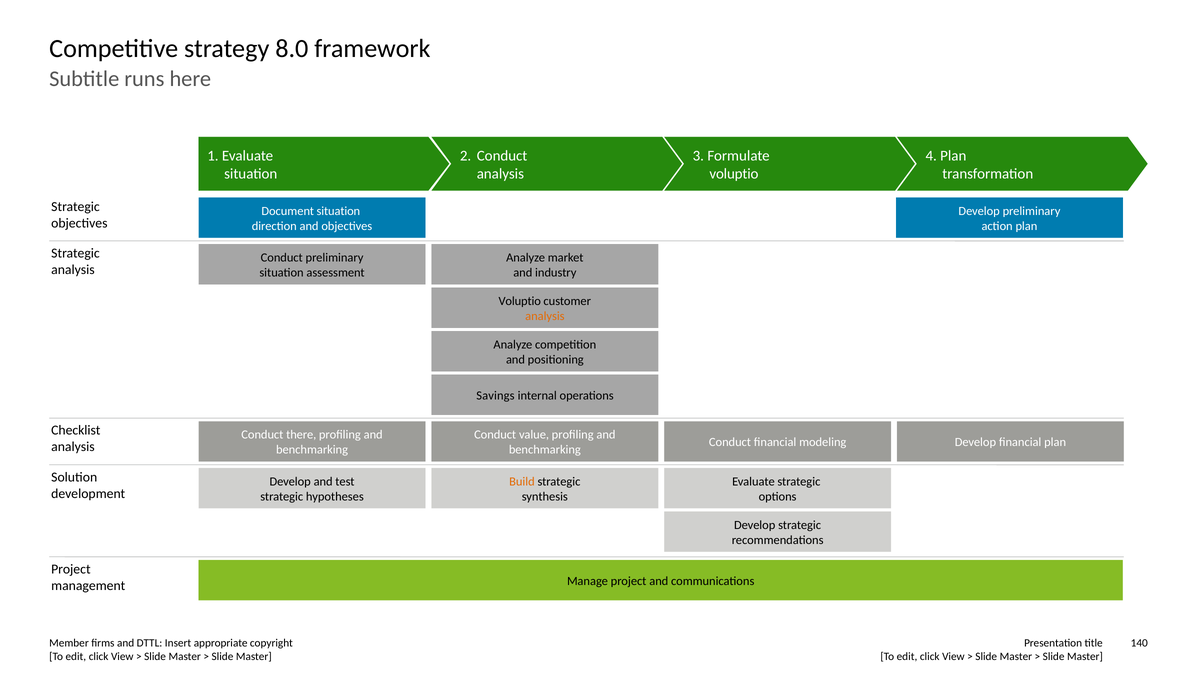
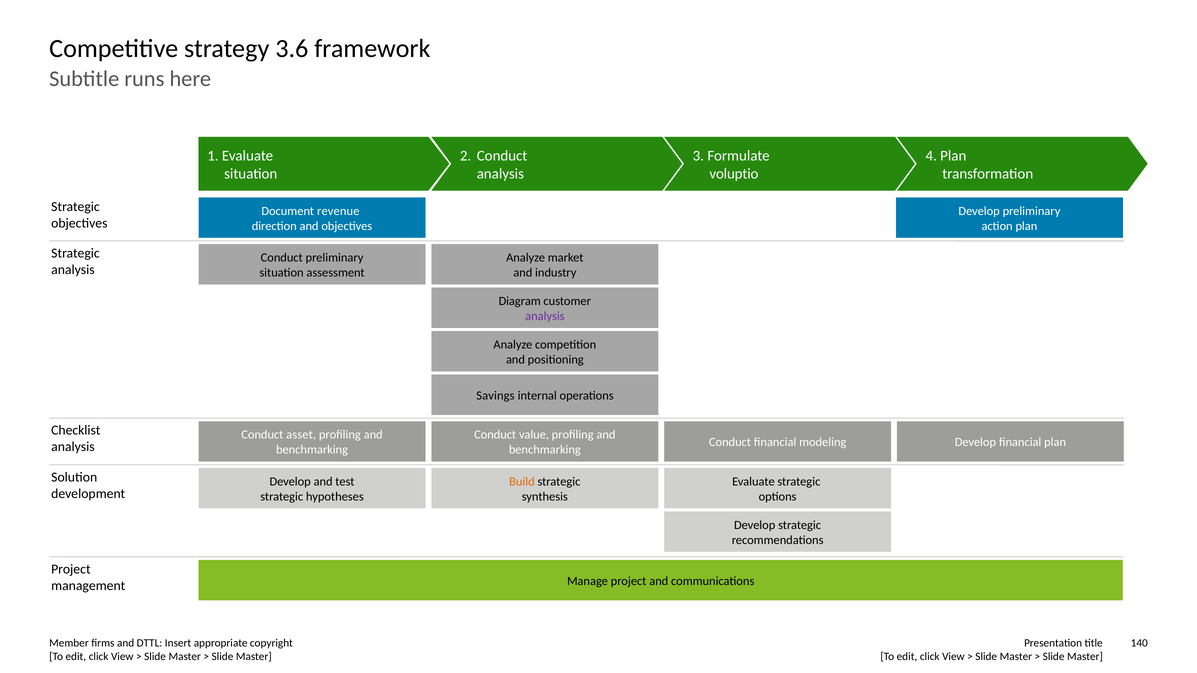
8.0: 8.0 -> 3.6
Document situation: situation -> revenue
Voluptio at (520, 301): Voluptio -> Diagram
analysis at (545, 316) colour: orange -> purple
there: there -> asset
